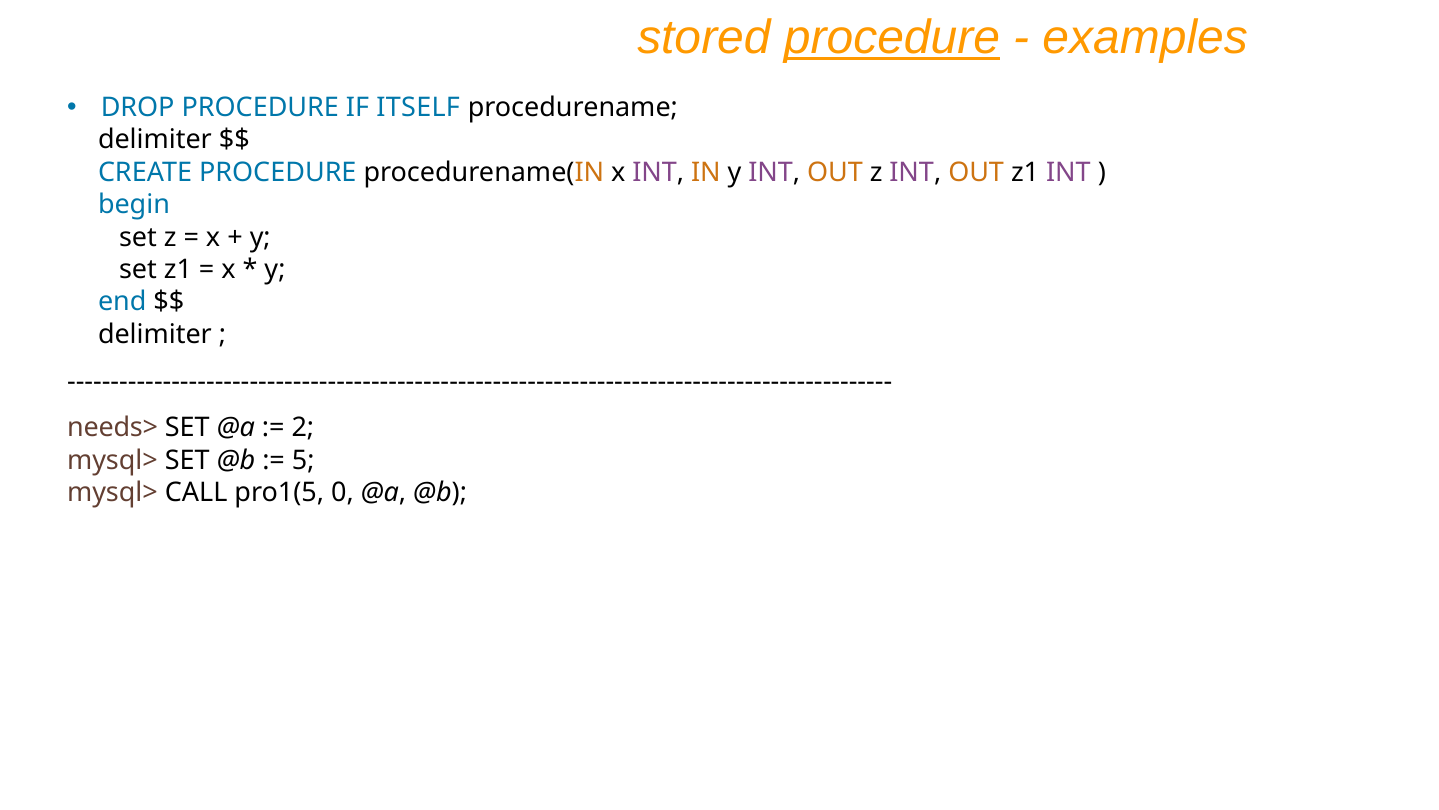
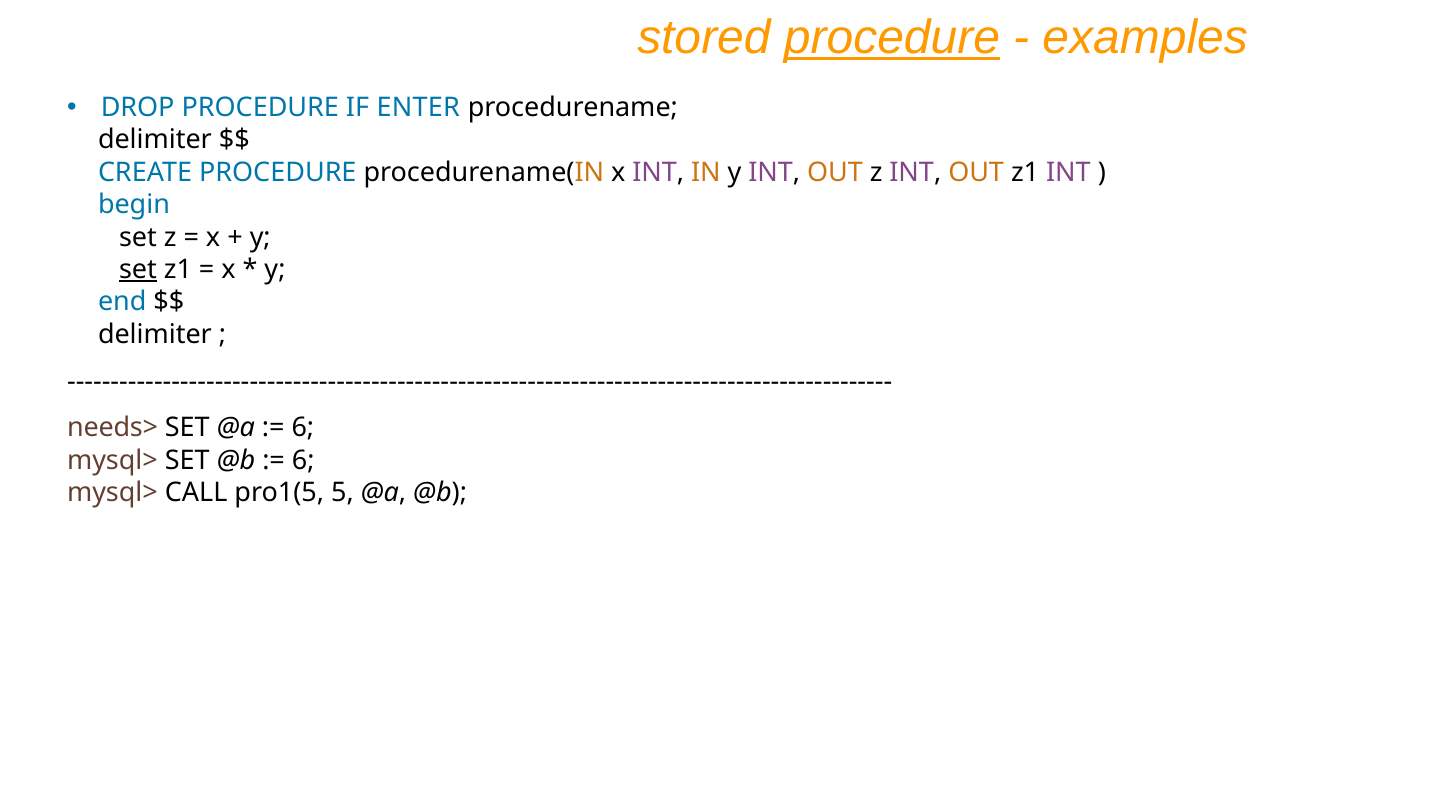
ITSELF: ITSELF -> ENTER
set at (138, 269) underline: none -> present
2 at (303, 428): 2 -> 6
5 at (303, 460): 5 -> 6
0: 0 -> 5
